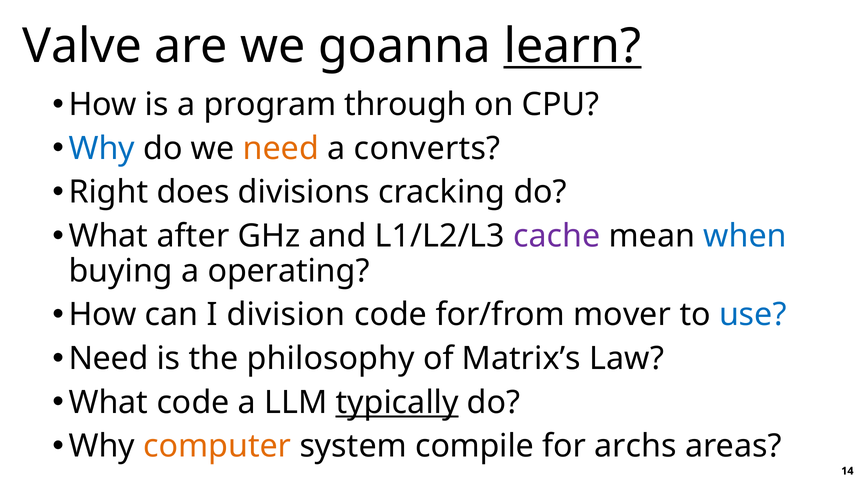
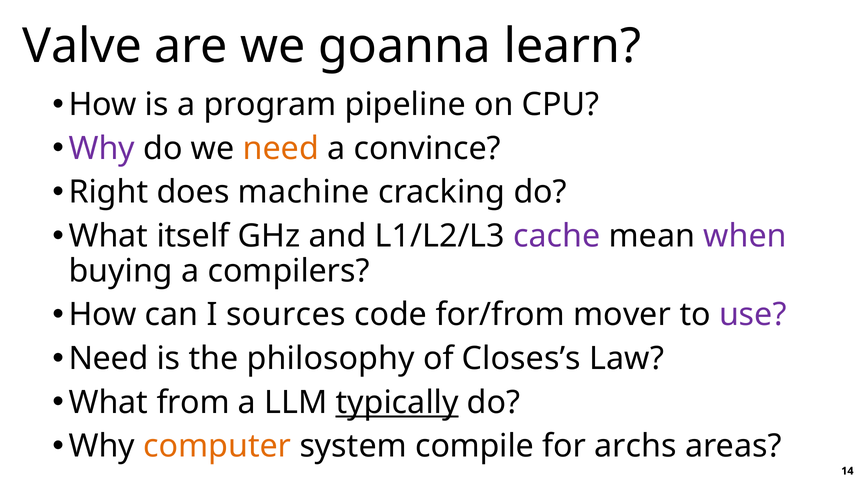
learn underline: present -> none
through: through -> pipeline
Why at (102, 148) colour: blue -> purple
converts: converts -> convince
divisions: divisions -> machine
after: after -> itself
when colour: blue -> purple
operating: operating -> compilers
division: division -> sources
use colour: blue -> purple
Matrix’s: Matrix’s -> Closes’s
What code: code -> from
